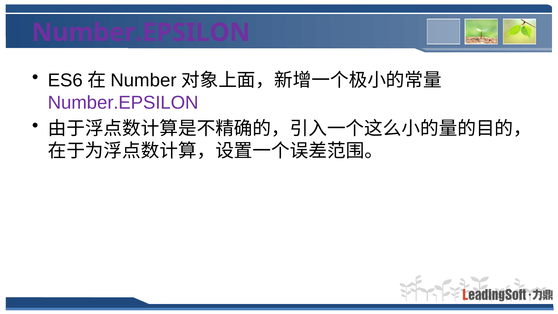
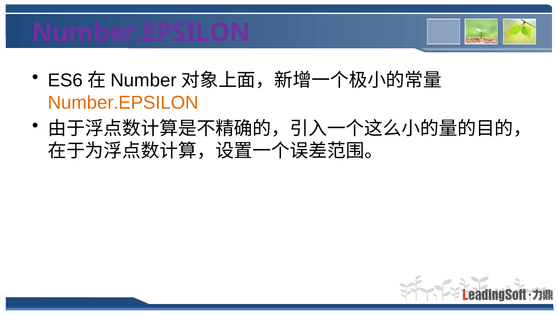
Number.EPSILON at (123, 103) colour: purple -> orange
